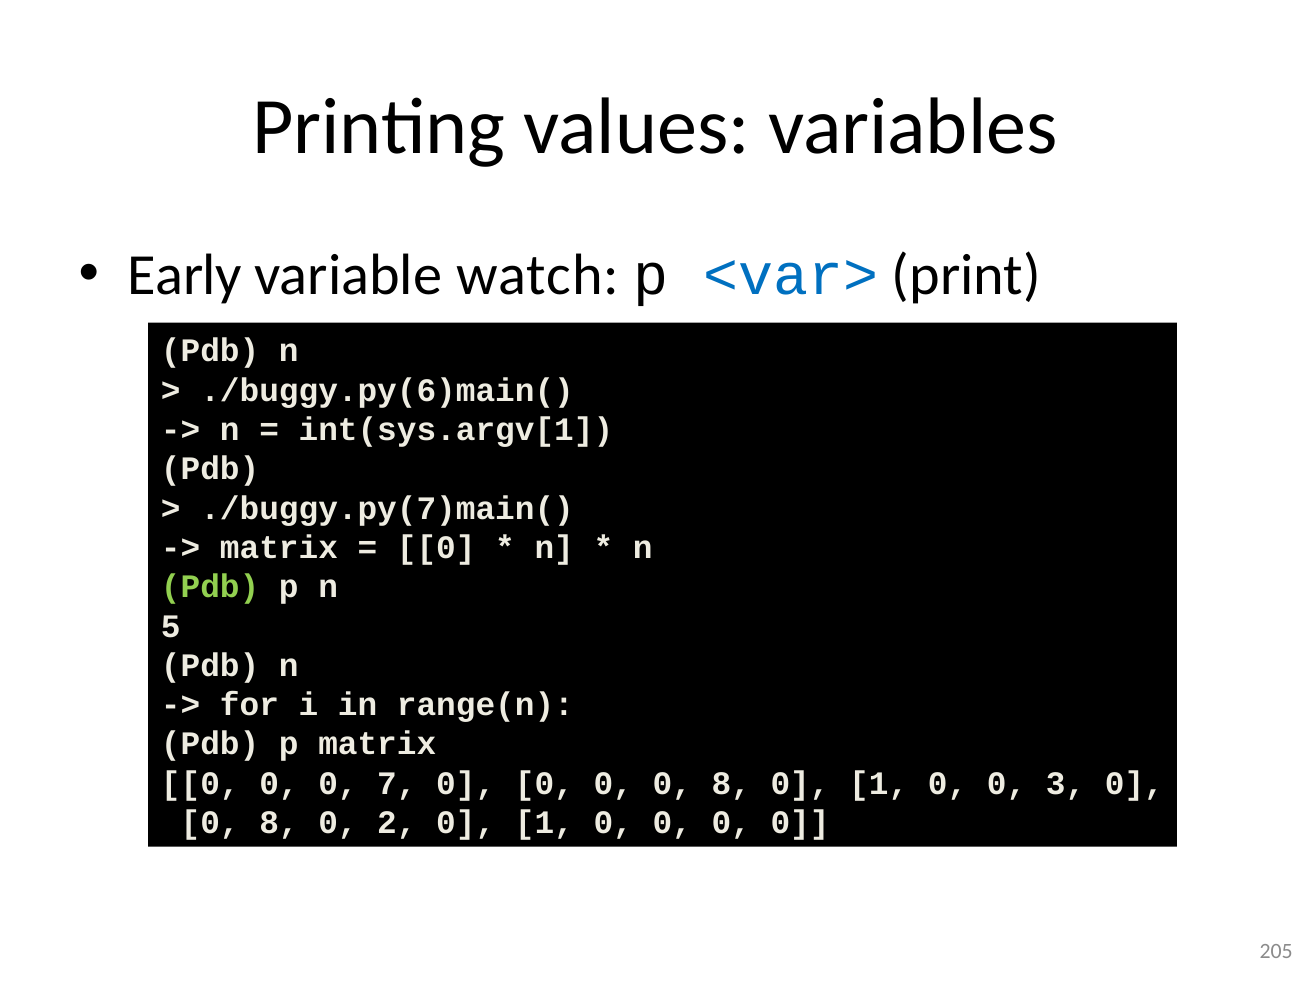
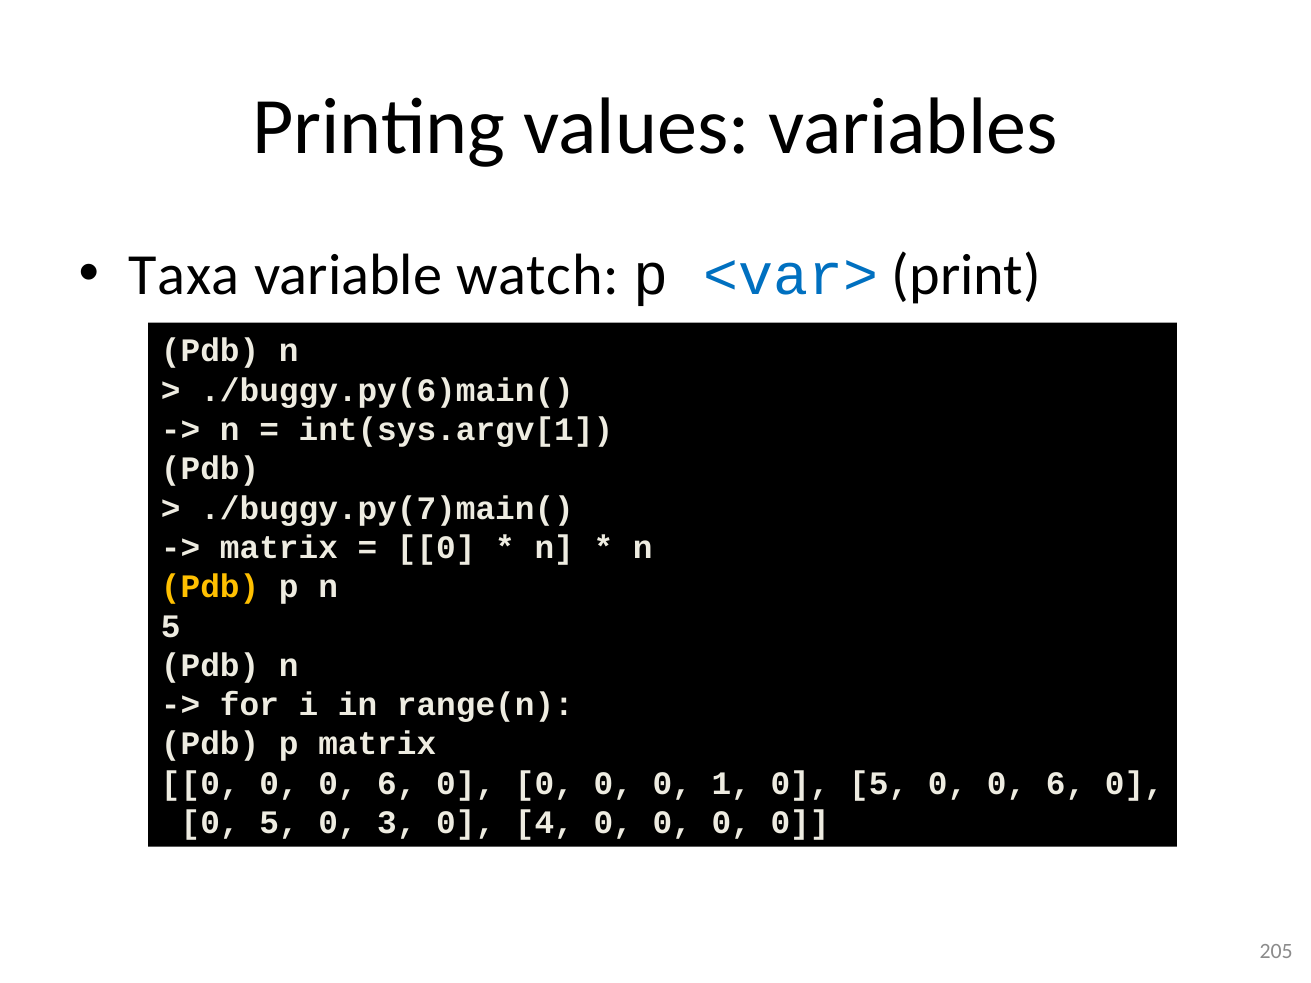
Early: Early -> Taxa
Pdb at (210, 587) colour: light green -> yellow
0 0 0 7: 7 -> 6
0 0 0 8: 8 -> 1
1 at (879, 784): 1 -> 5
3 at (1066, 784): 3 -> 6
8 at (279, 823): 8 -> 5
2: 2 -> 3
1 at (544, 823): 1 -> 4
